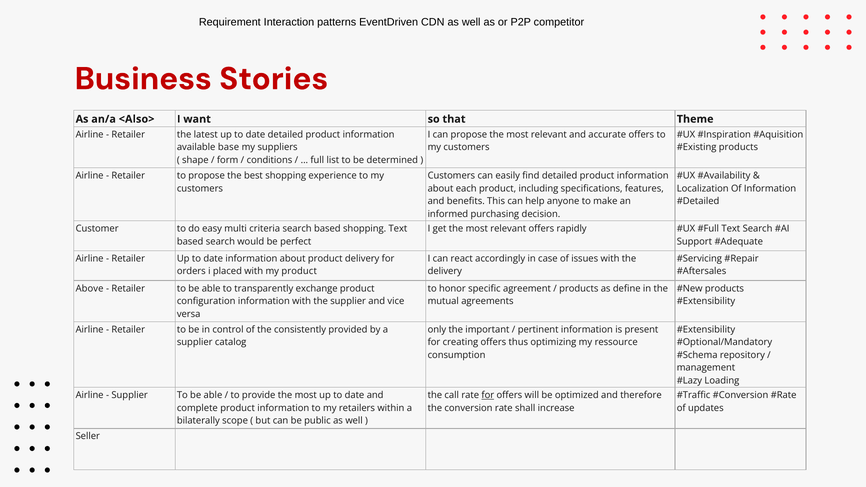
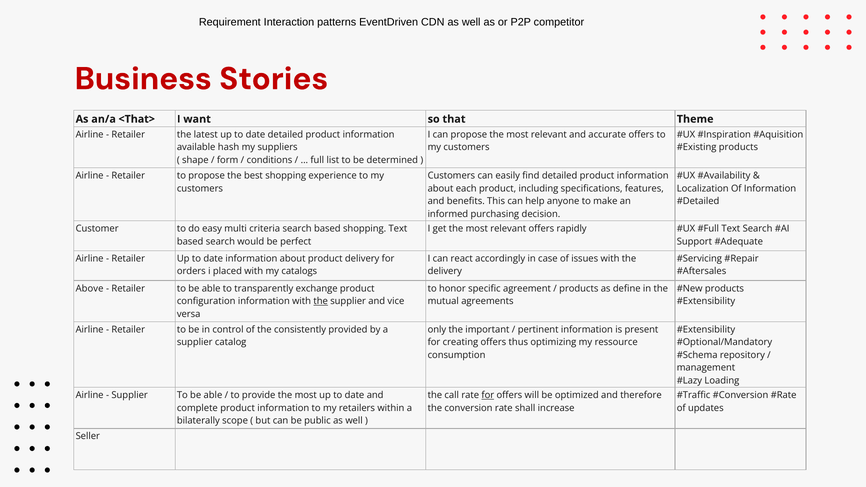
<Also>: <Also> -> <That>
base: base -> hash
my product: product -> catalogs
the at (321, 301) underline: none -> present
